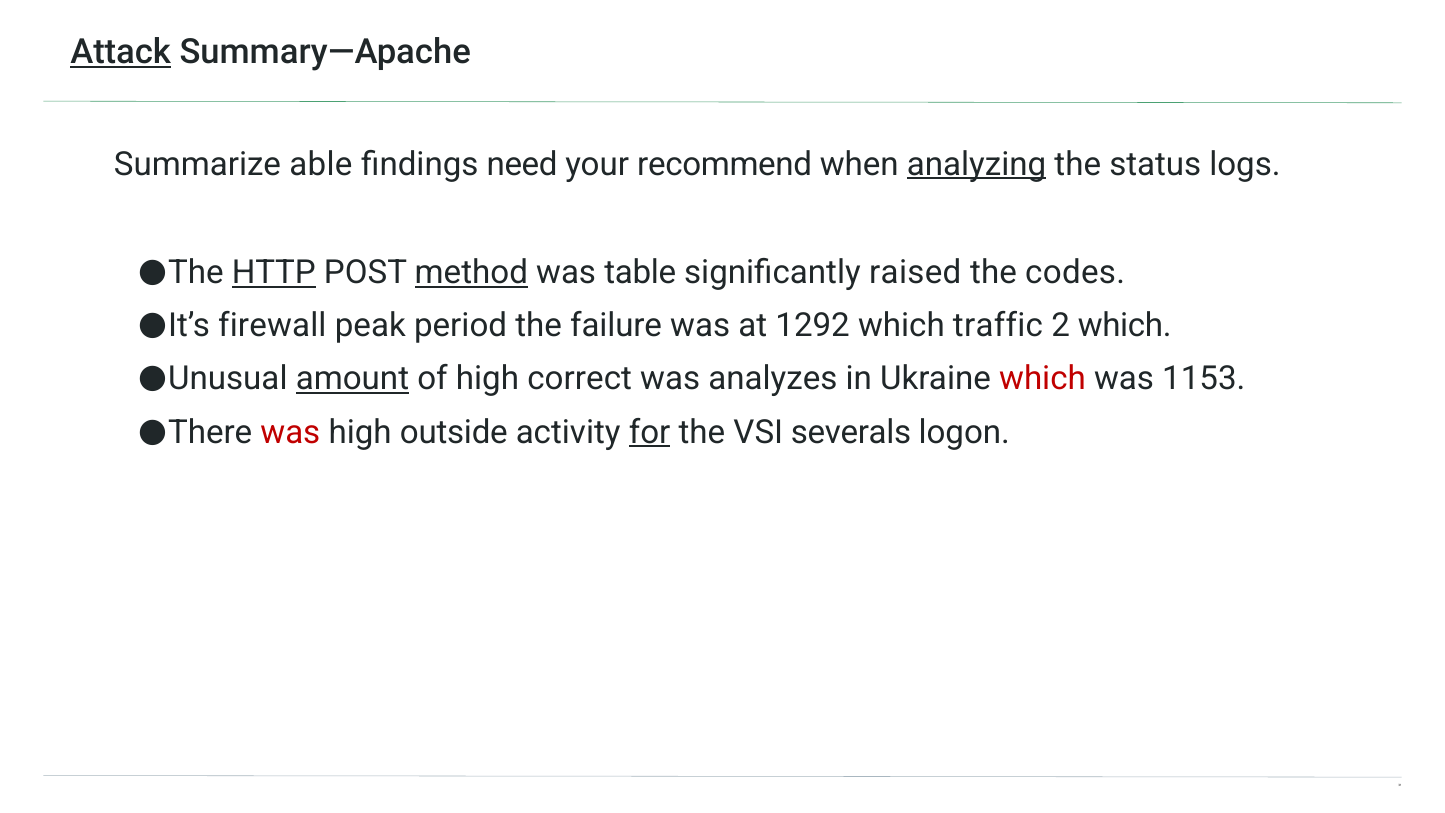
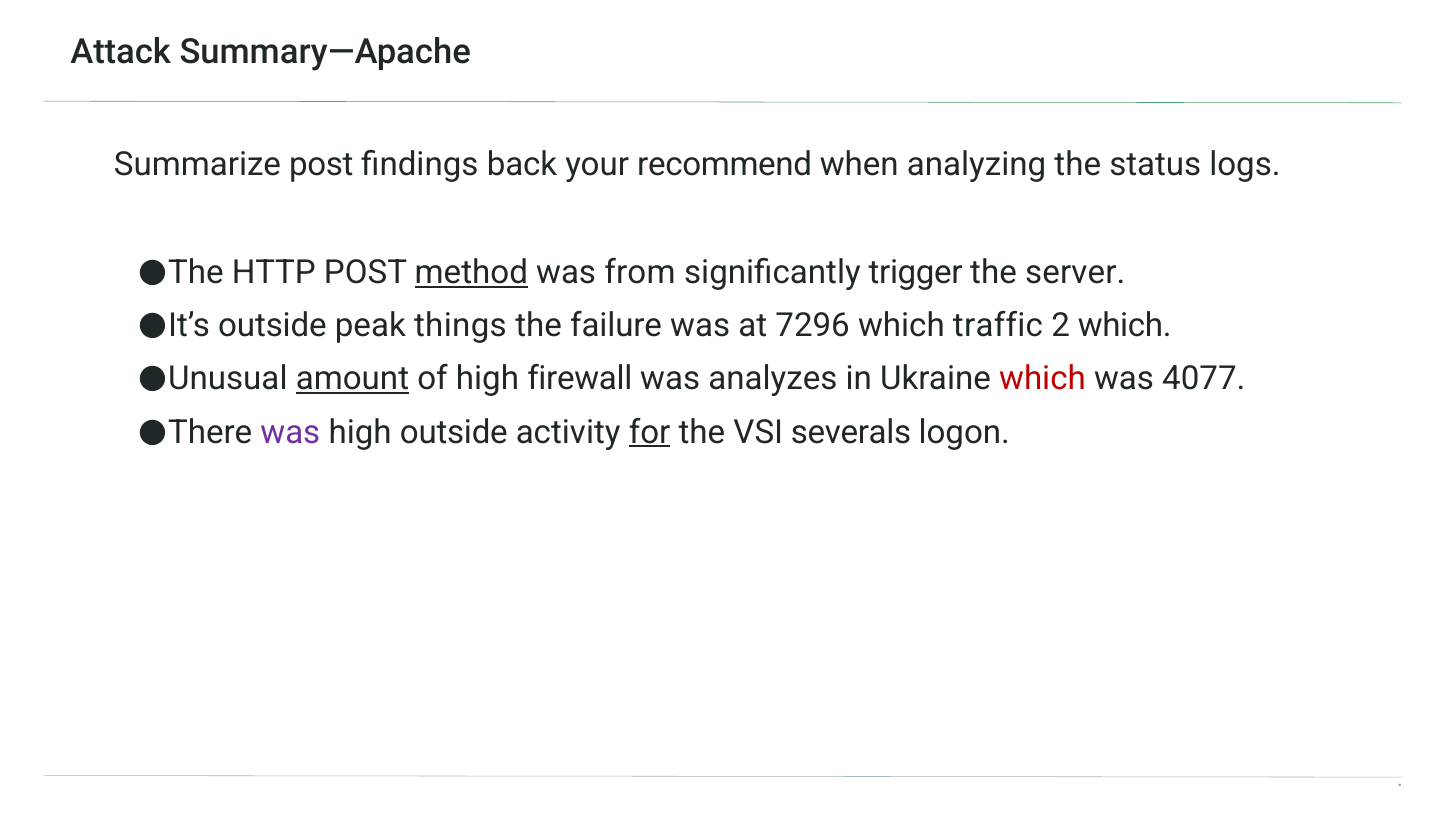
Attack underline: present -> none
Summarize able: able -> post
need: need -> back
analyzing underline: present -> none
HTTP underline: present -> none
table: table -> from
raised: raised -> trigger
codes: codes -> server
It’s firewall: firewall -> outside
period: period -> things
1292: 1292 -> 7296
correct: correct -> firewall
1153: 1153 -> 4077
was at (290, 432) colour: red -> purple
